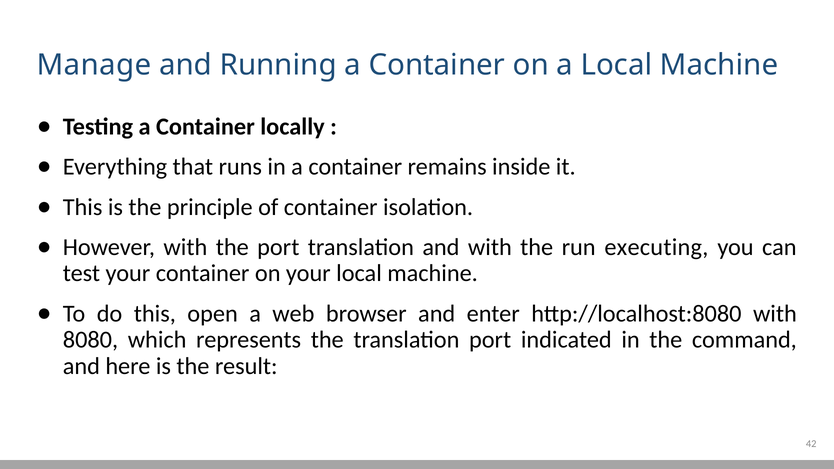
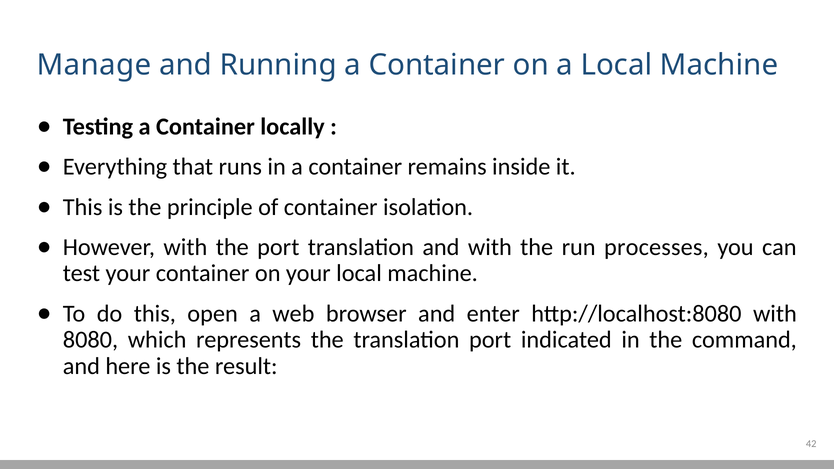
executing: executing -> processes
